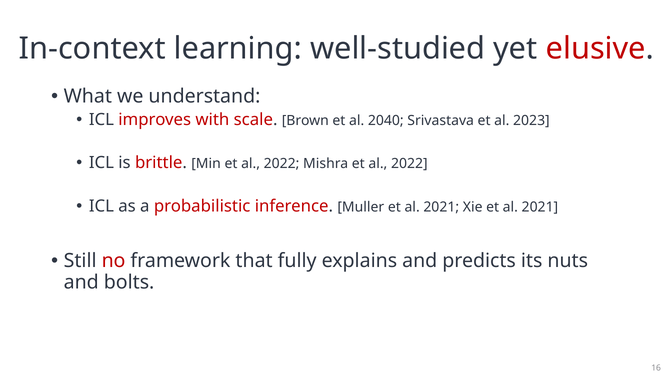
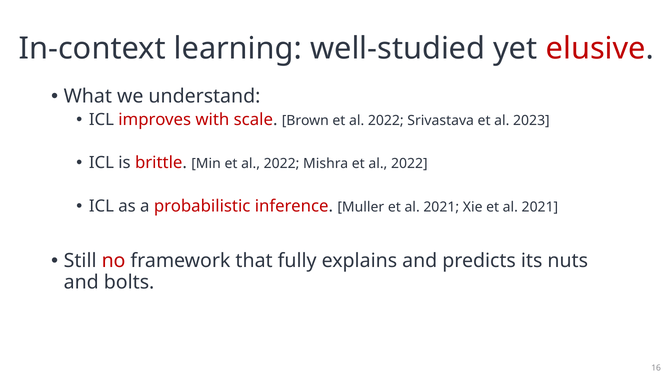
Brown et al 2040: 2040 -> 2022
